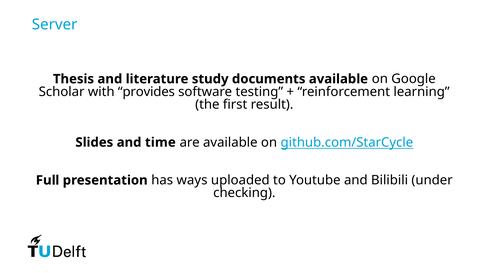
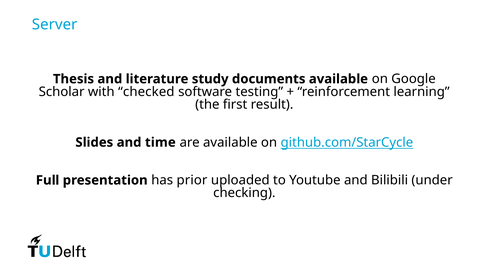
provides: provides -> checked
ways: ways -> prior
